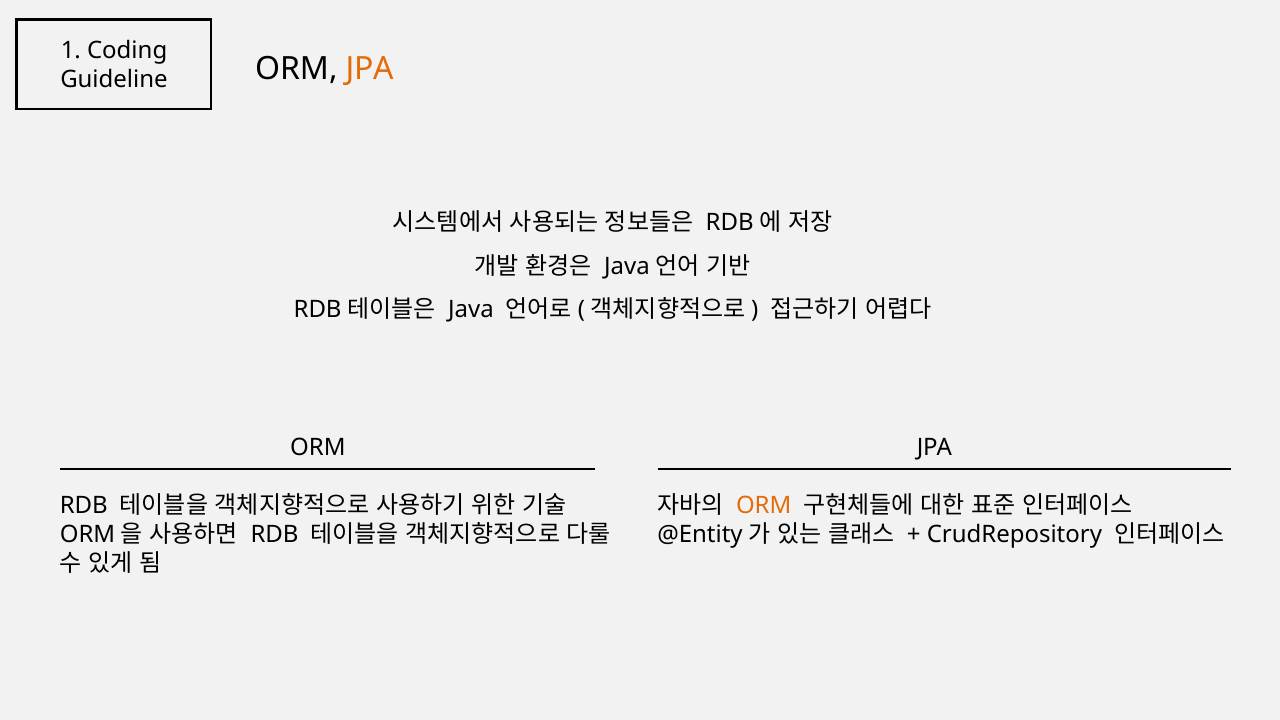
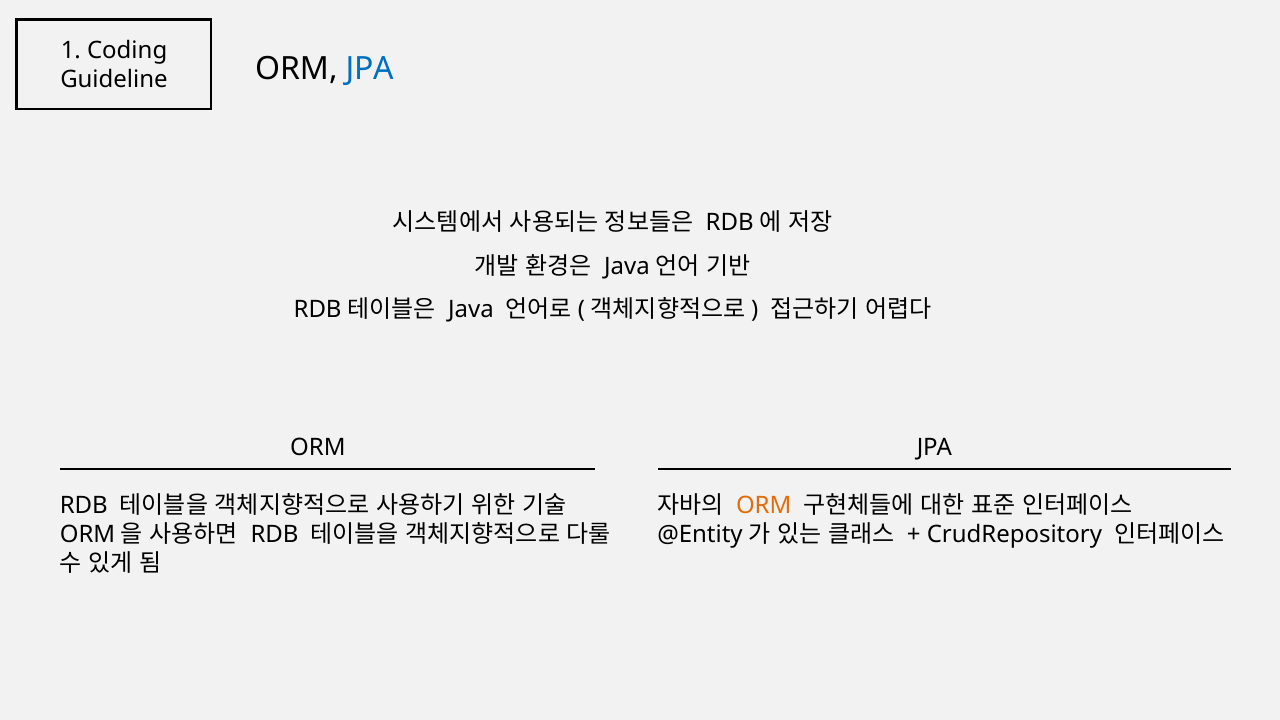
JPA at (370, 69) colour: orange -> blue
